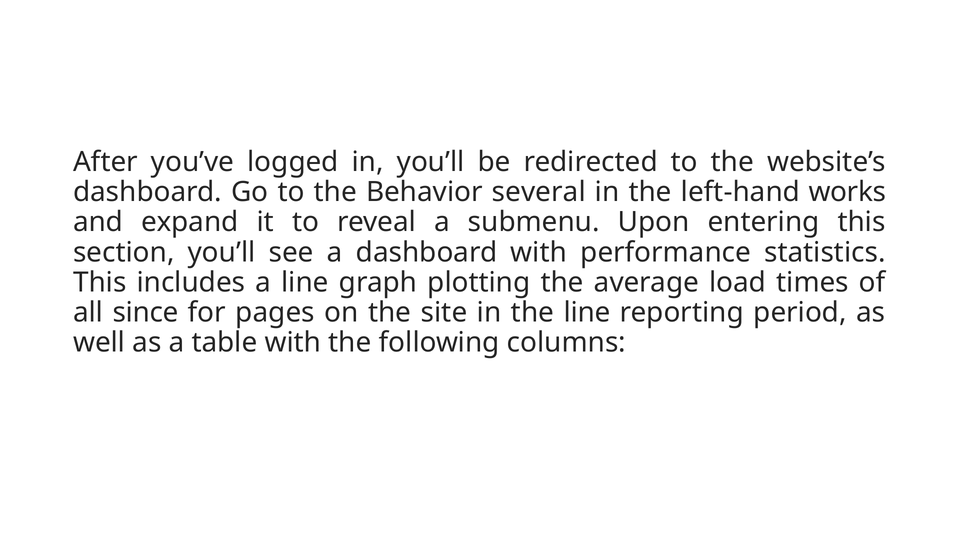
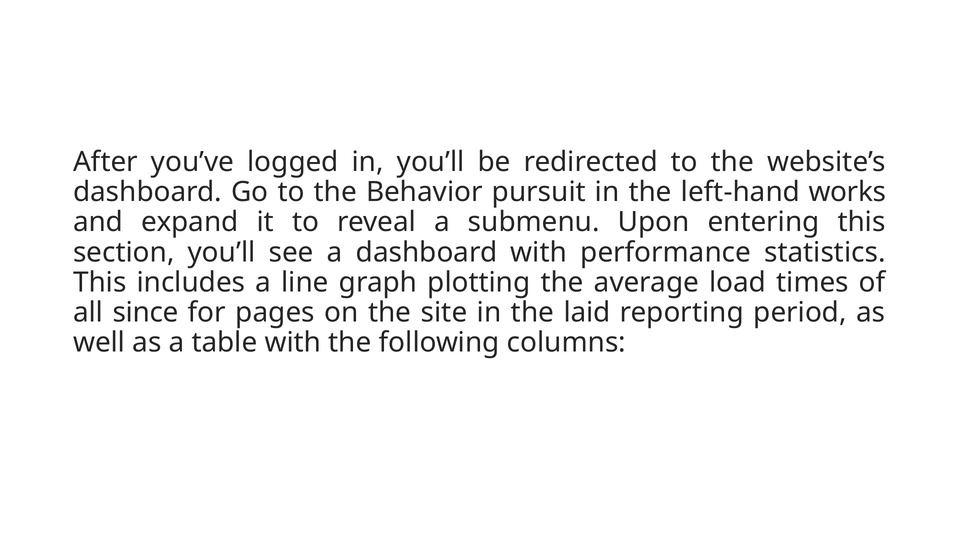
several: several -> pursuit
the line: line -> laid
